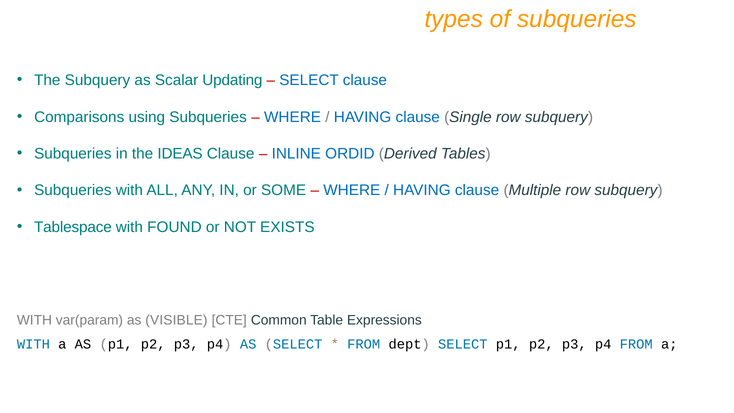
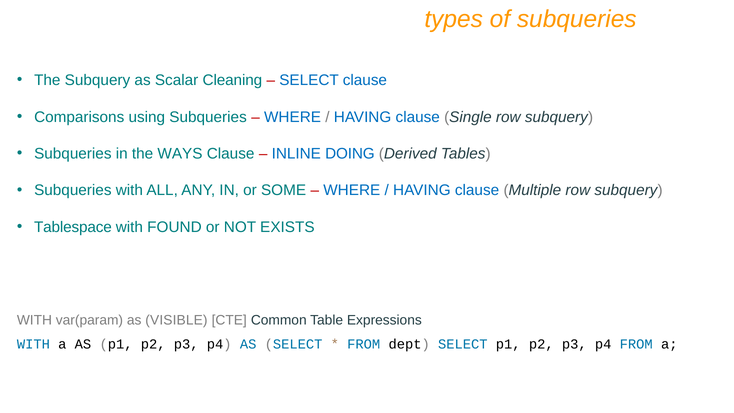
Updating: Updating -> Cleaning
IDEAS: IDEAS -> WAYS
ORDID: ORDID -> DOING
